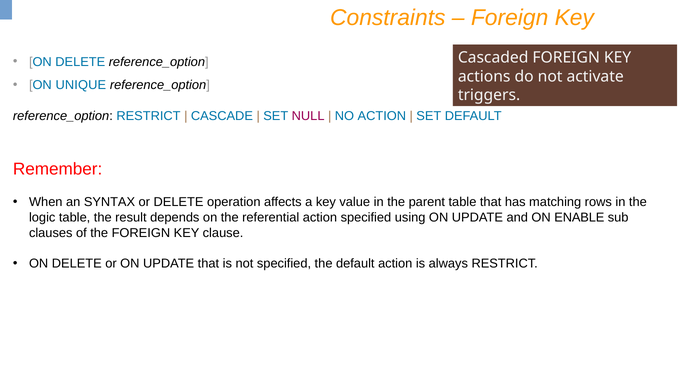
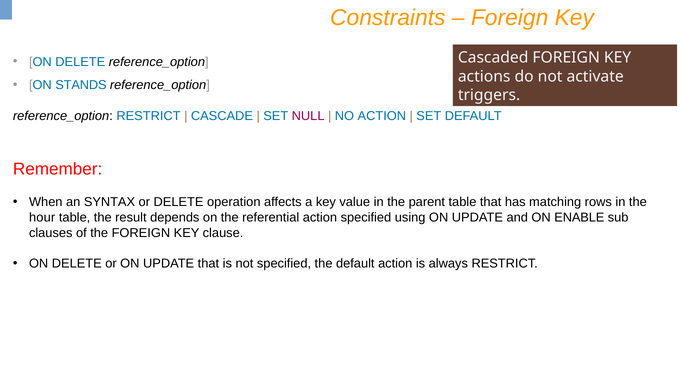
UNIQUE: UNIQUE -> STANDS
logic: logic -> hour
